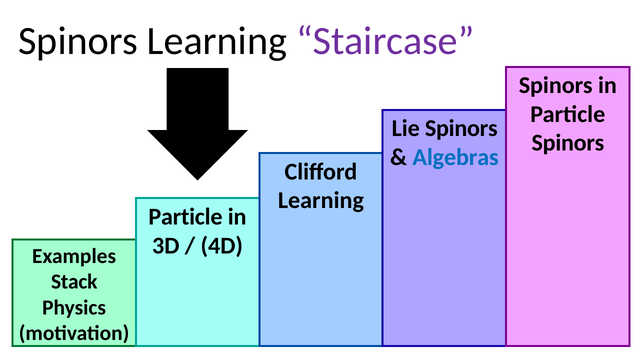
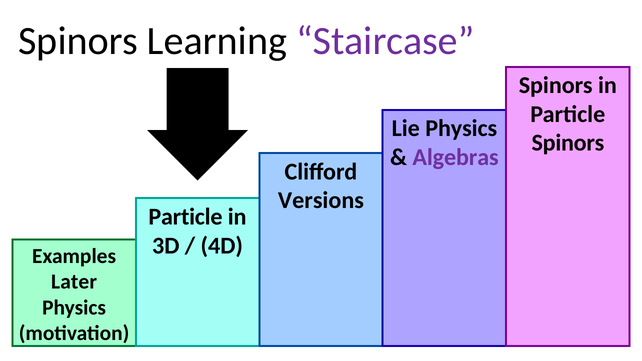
Lie Spinors: Spinors -> Physics
Algebras colour: blue -> purple
Learning at (321, 201): Learning -> Versions
Stack: Stack -> Later
